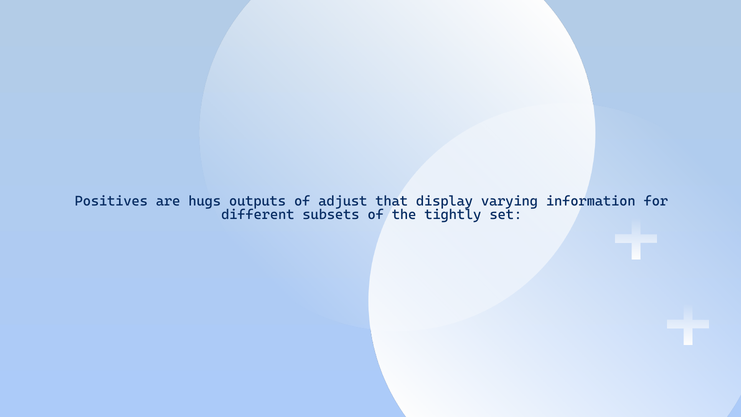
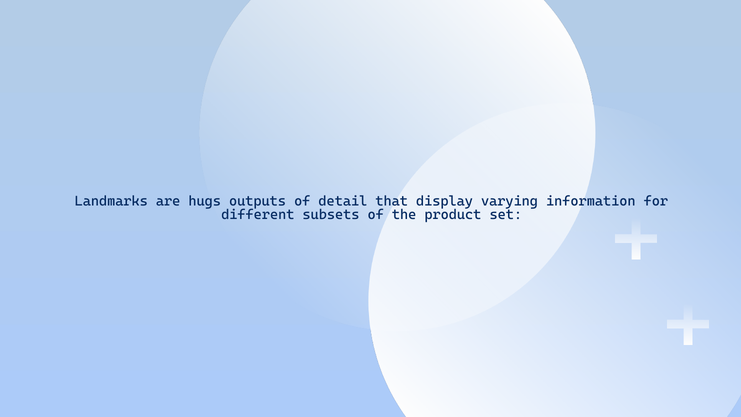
Positives: Positives -> Landmarks
adjust: adjust -> detail
tightly: tightly -> product
